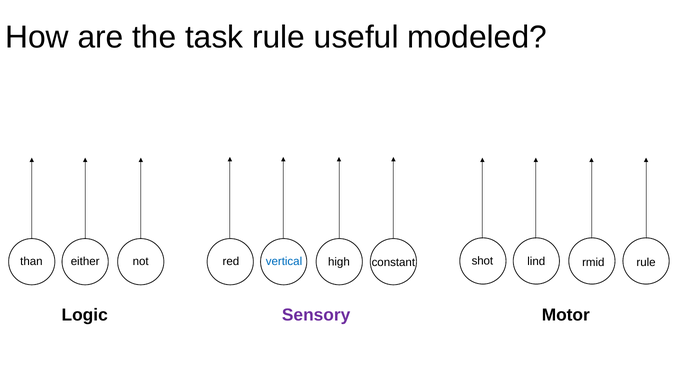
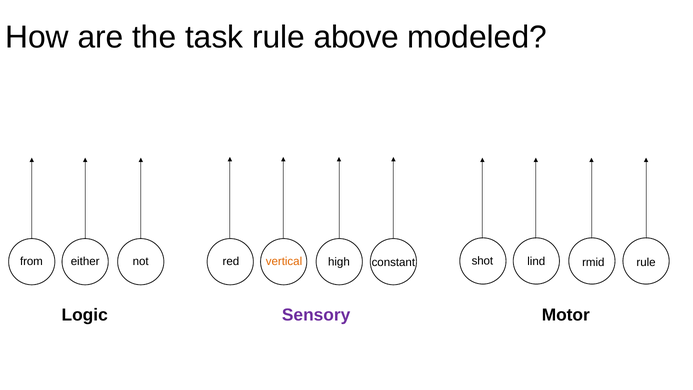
useful: useful -> above
than: than -> from
vertical colour: blue -> orange
